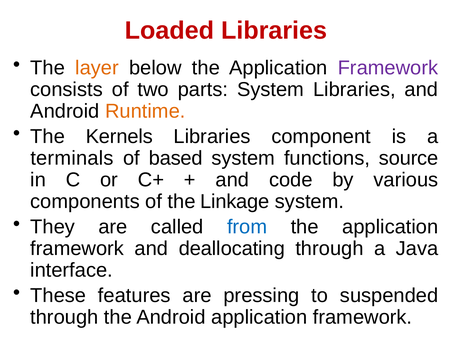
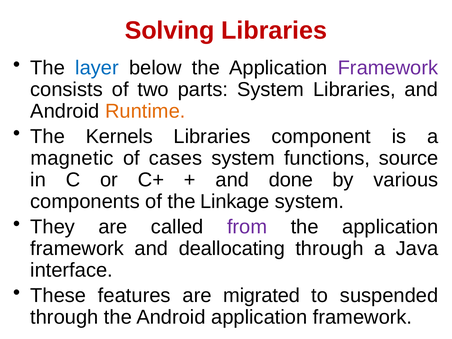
Loaded: Loaded -> Solving
layer colour: orange -> blue
terminals: terminals -> magnetic
based: based -> cases
code: code -> done
from colour: blue -> purple
pressing: pressing -> migrated
